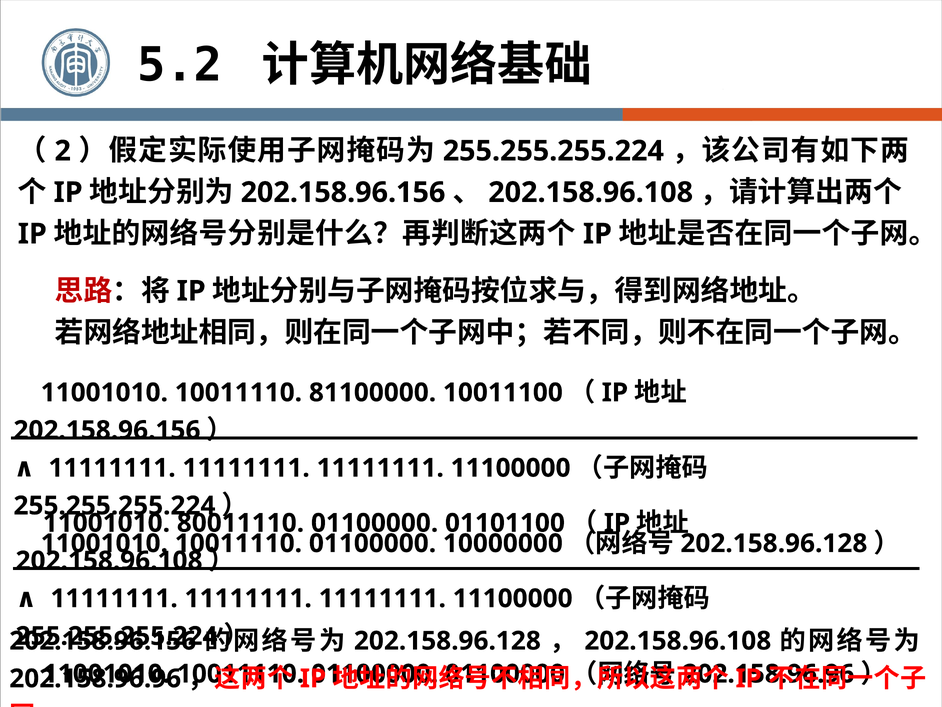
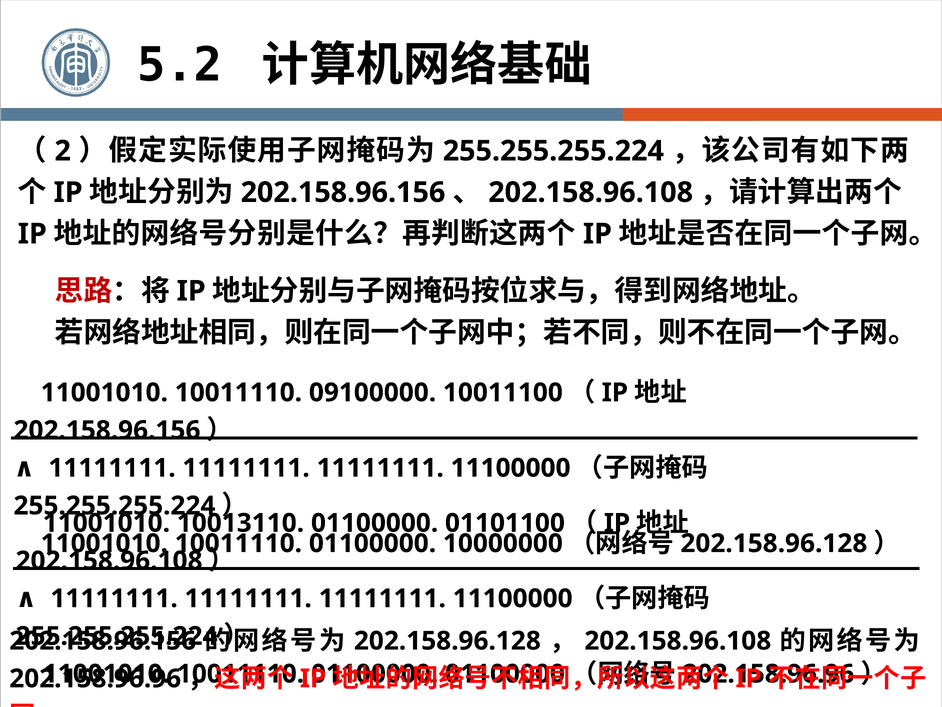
81100000: 81100000 -> 09100000
80011110: 80011110 -> 10013110
